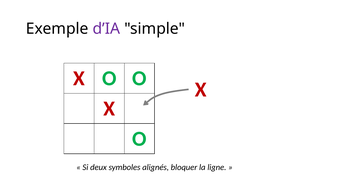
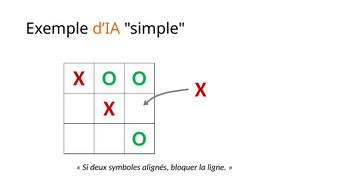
d’IA colour: purple -> orange
